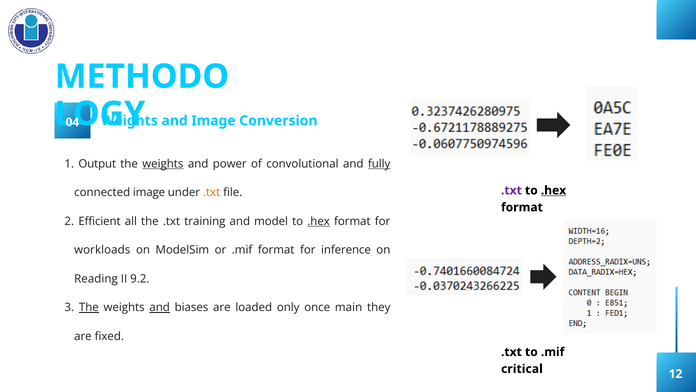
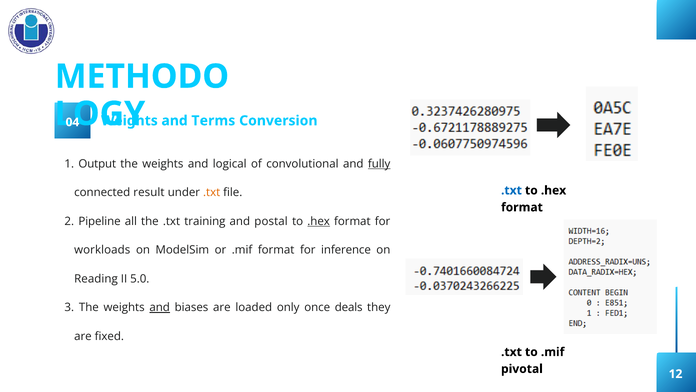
and Image: Image -> Terms
weights at (163, 164) underline: present -> none
power: power -> logical
.txt at (511, 190) colour: purple -> blue
.hex at (554, 190) underline: present -> none
connected image: image -> result
Efficient: Efficient -> Pipeline
model: model -> postal
9.2: 9.2 -> 5.0
The at (89, 307) underline: present -> none
main: main -> deals
critical: critical -> pivotal
